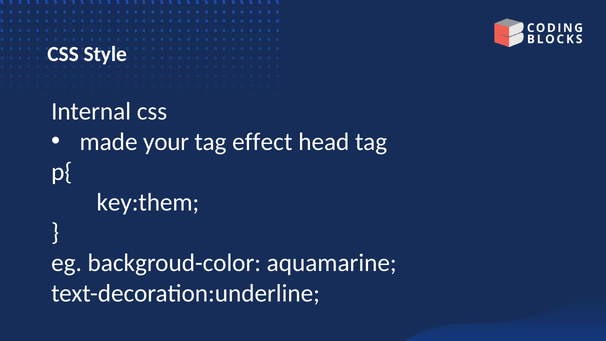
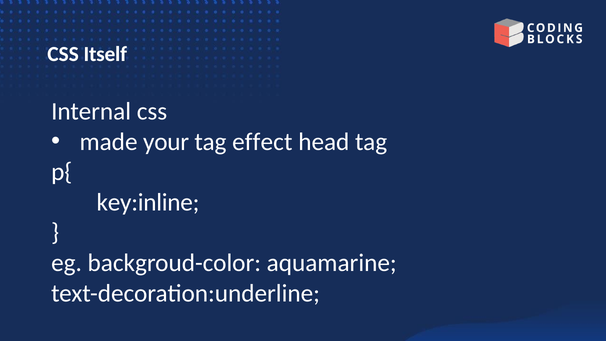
Style: Style -> Itself
key:them: key:them -> key:inline
